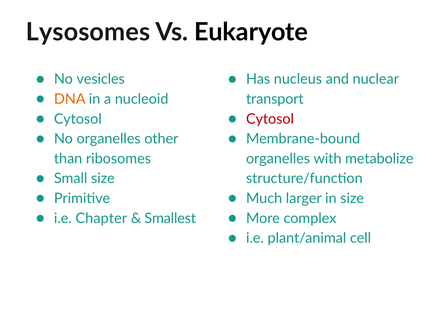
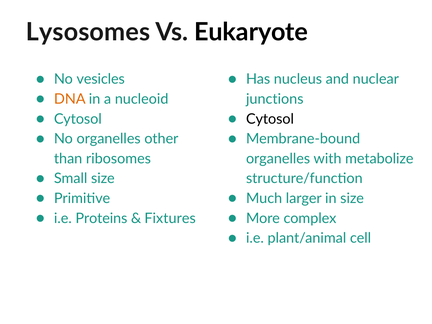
transport: transport -> junctions
Cytosol at (270, 119) colour: red -> black
Chapter: Chapter -> Proteins
Smallest: Smallest -> Fixtures
